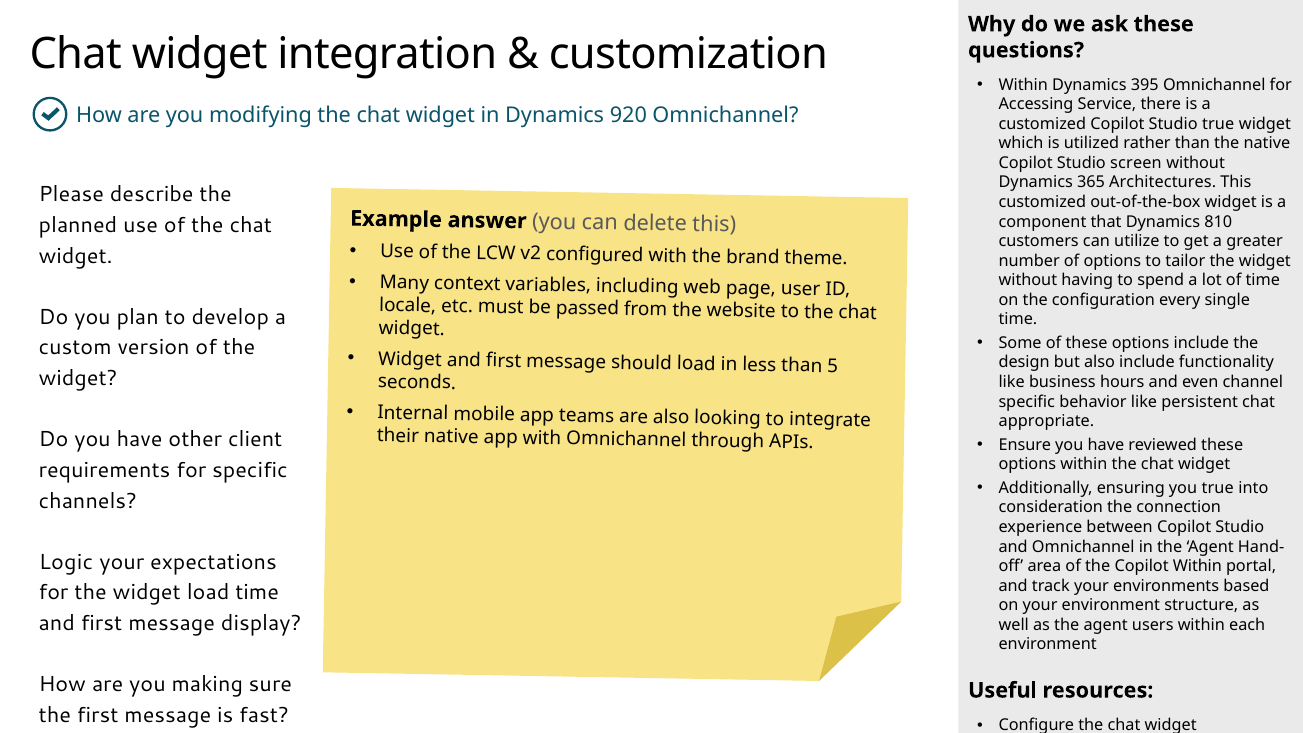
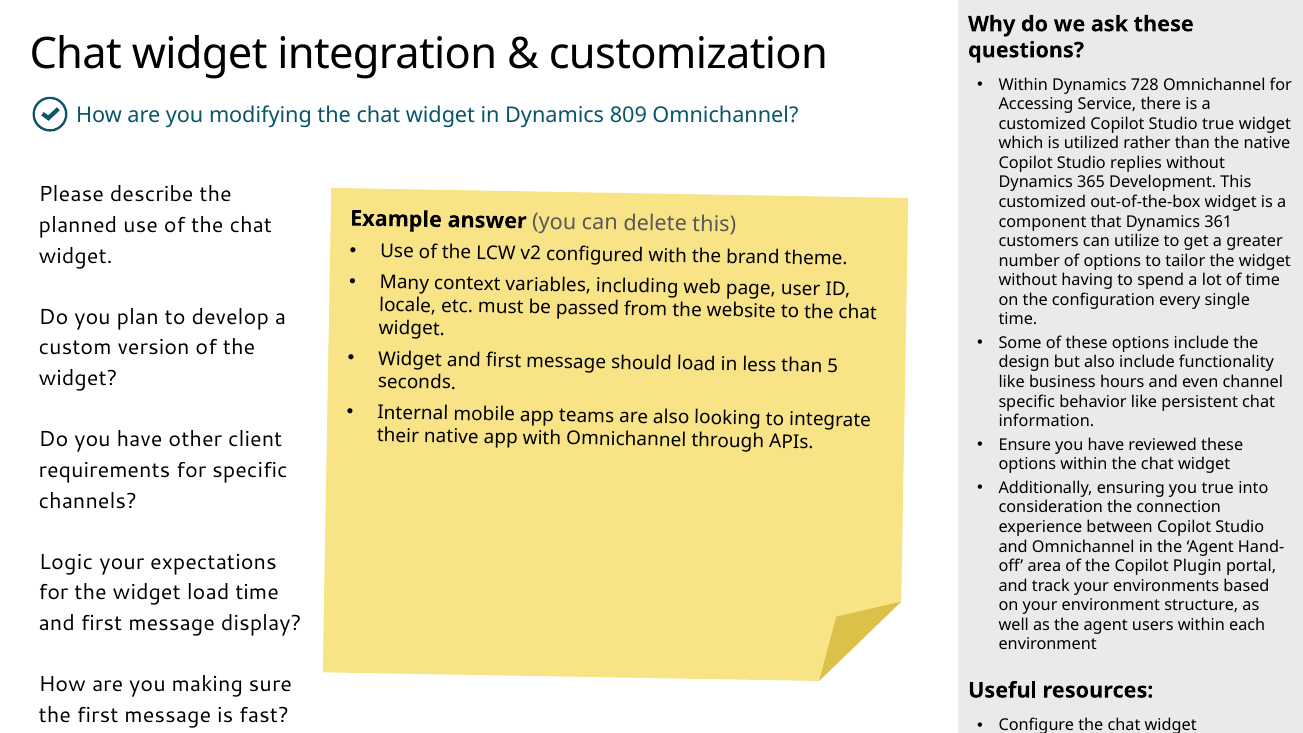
395: 395 -> 728
920: 920 -> 809
screen: screen -> replies
Architectures: Architectures -> Development
810: 810 -> 361
appropriate: appropriate -> information
Copilot Within: Within -> Plugin
